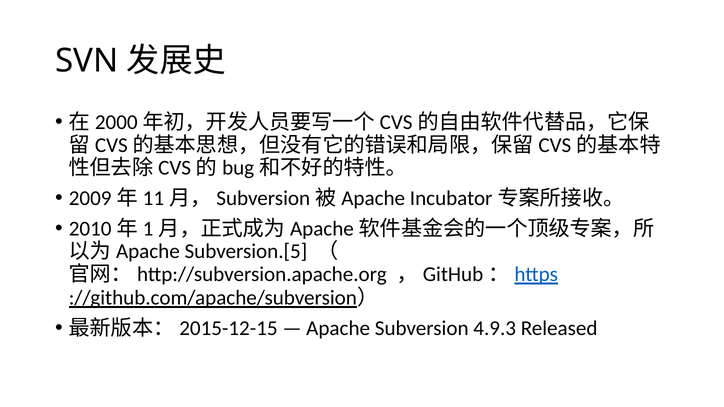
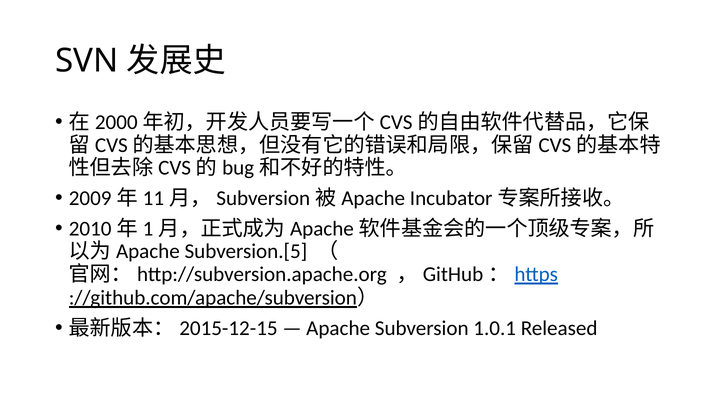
4.9.3: 4.9.3 -> 1.0.1
